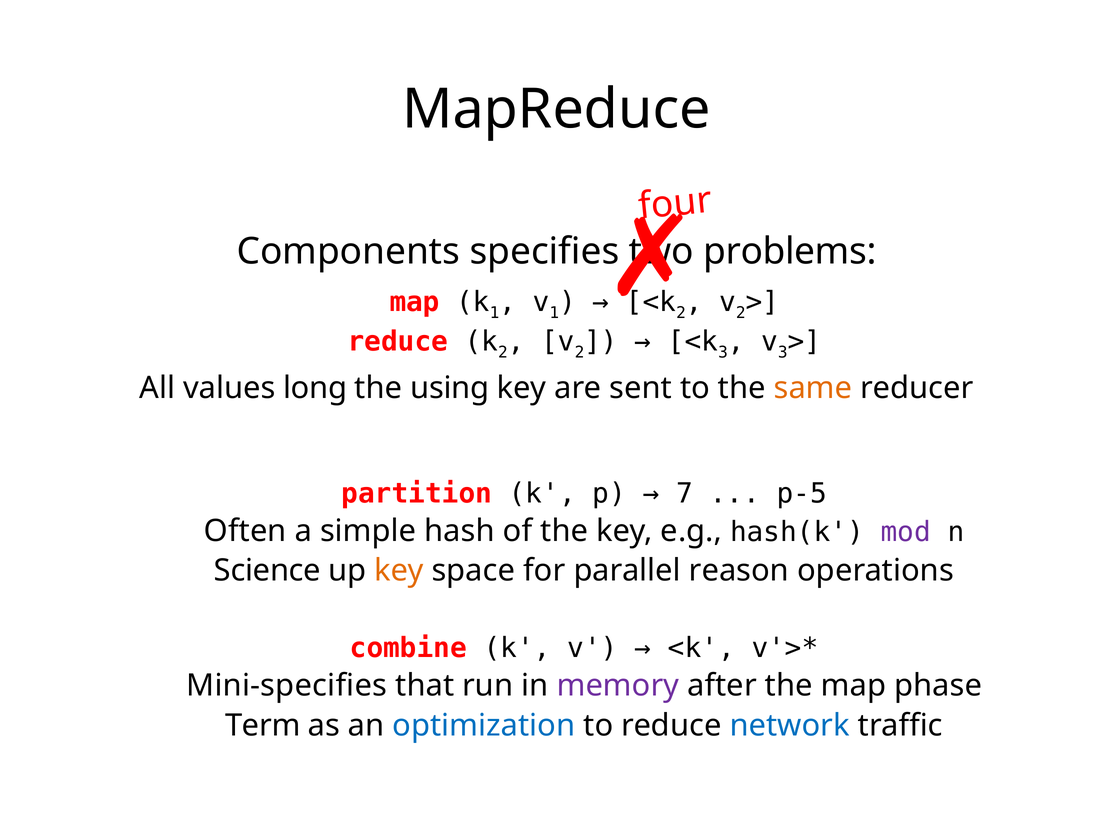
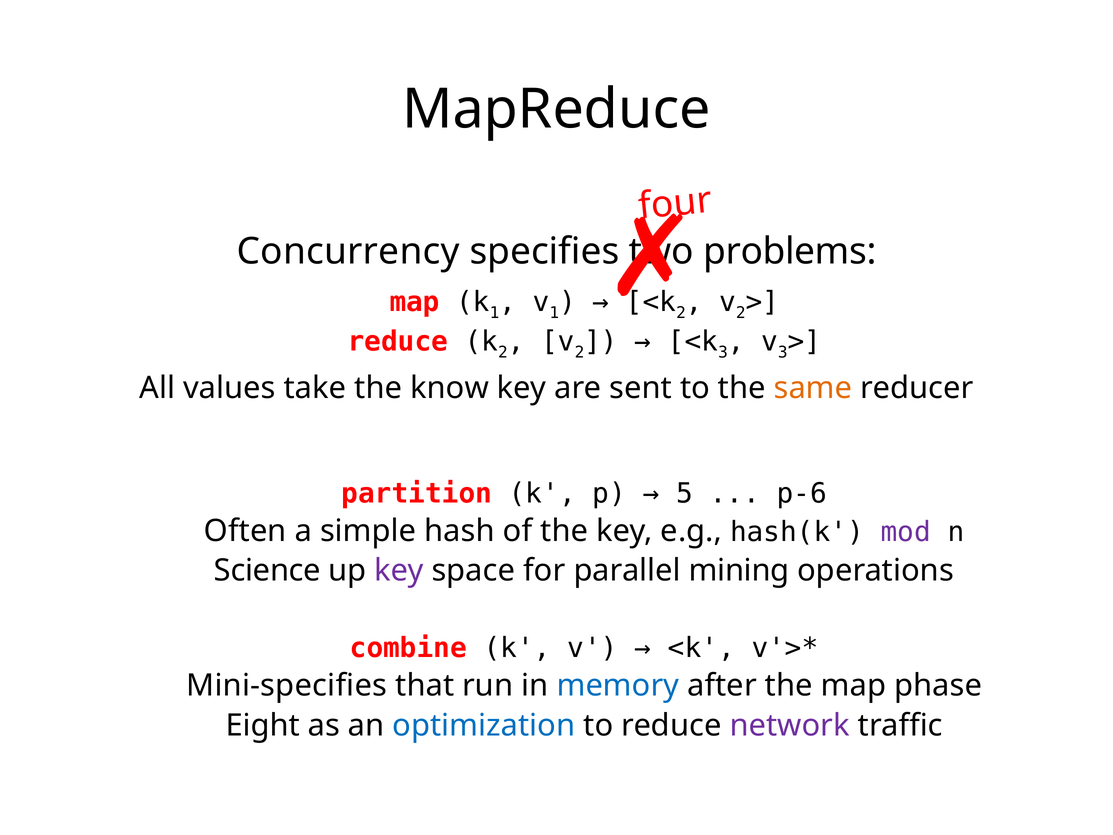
Components: Components -> Concurrency
long: long -> take
using: using -> know
7: 7 -> 5
p-5: p-5 -> p-6
key at (399, 571) colour: orange -> purple
reason: reason -> mining
memory colour: purple -> blue
Term: Term -> Eight
network colour: blue -> purple
